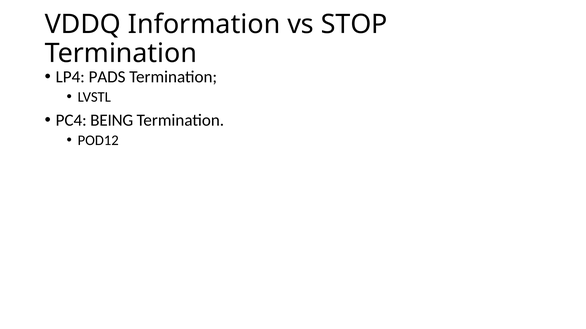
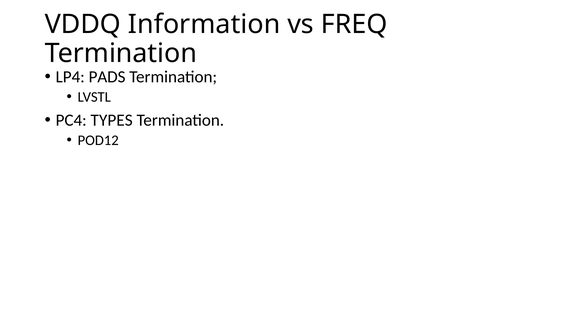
STOP: STOP -> FREQ
BEING: BEING -> TYPES
